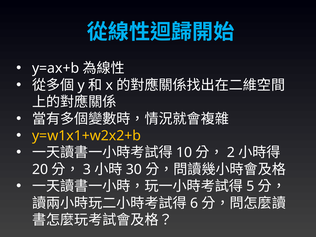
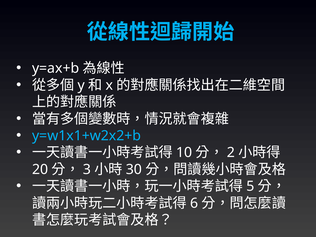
y=w1x1+w2x2+b colour: yellow -> light blue
